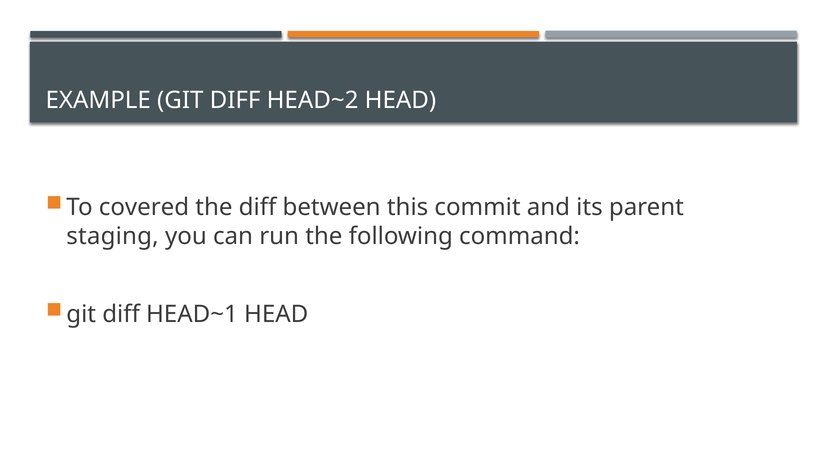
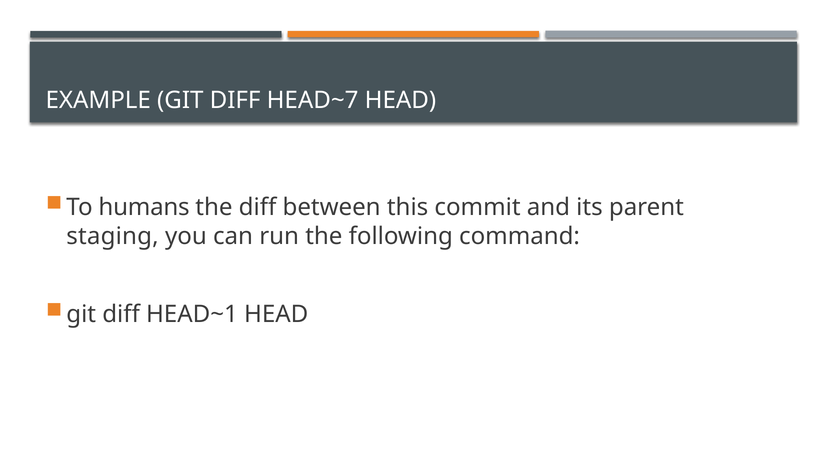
HEAD~2: HEAD~2 -> HEAD~7
covered: covered -> humans
